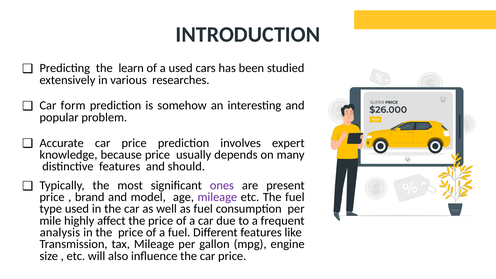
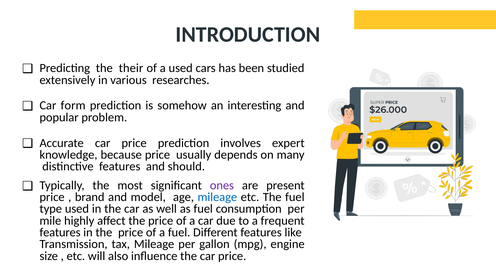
learn: learn -> their
mileage at (217, 197) colour: purple -> blue
analysis at (60, 232): analysis -> features
